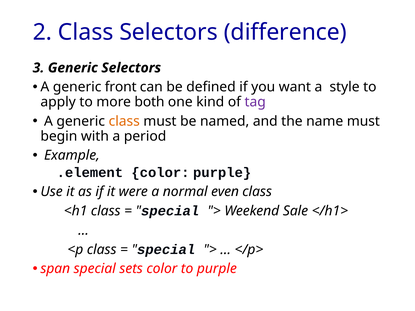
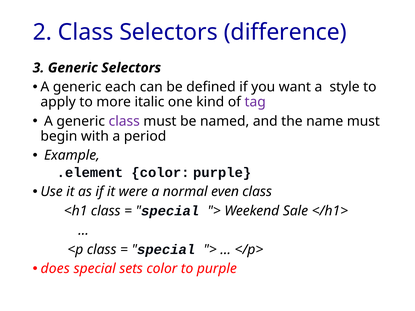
front: front -> each
both: both -> italic
class at (124, 121) colour: orange -> purple
span: span -> does
